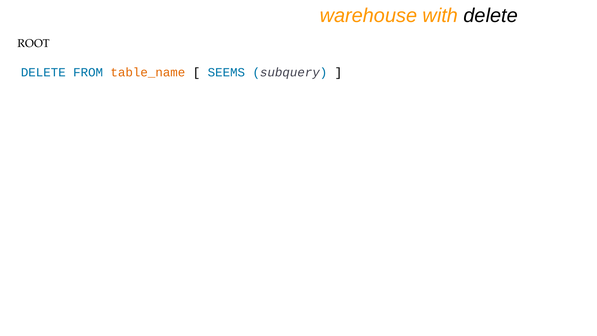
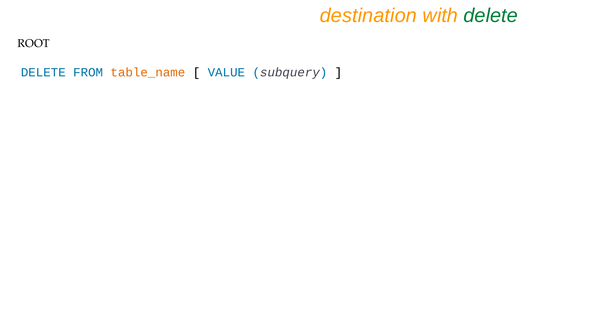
warehouse: warehouse -> destination
delete at (491, 16) colour: black -> green
SEEMS: SEEMS -> VALUE
